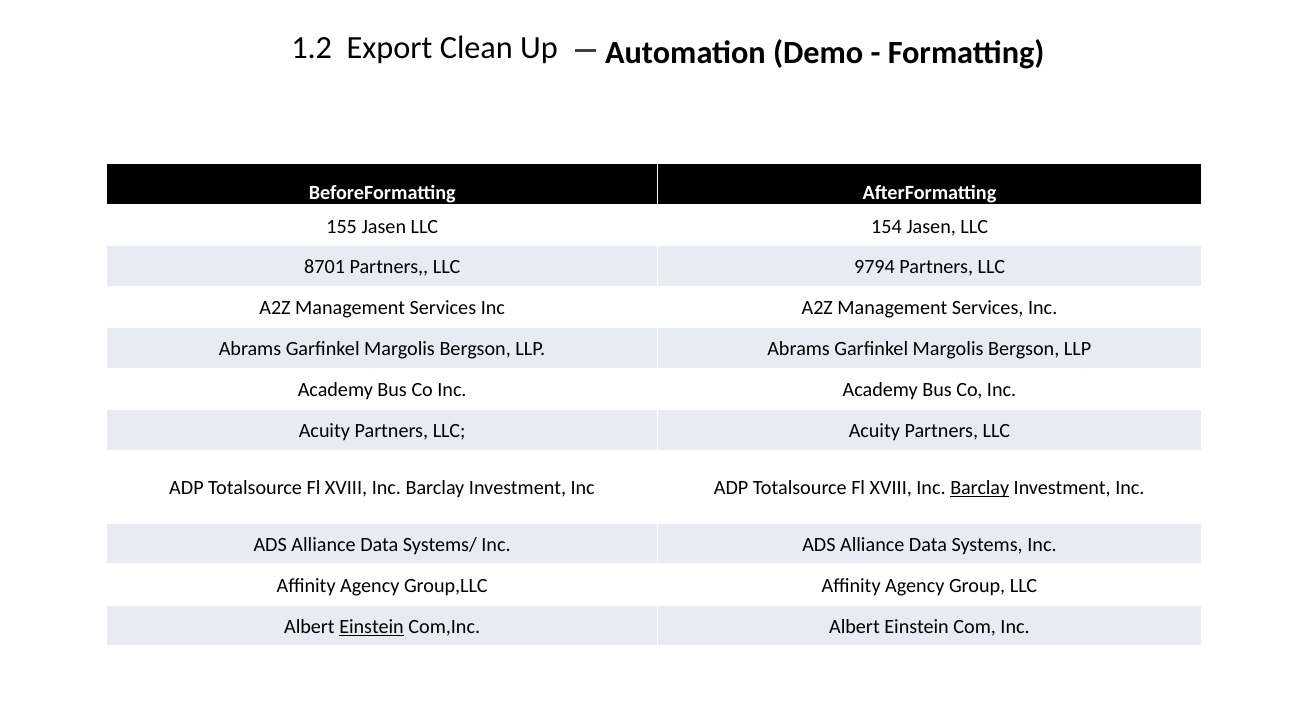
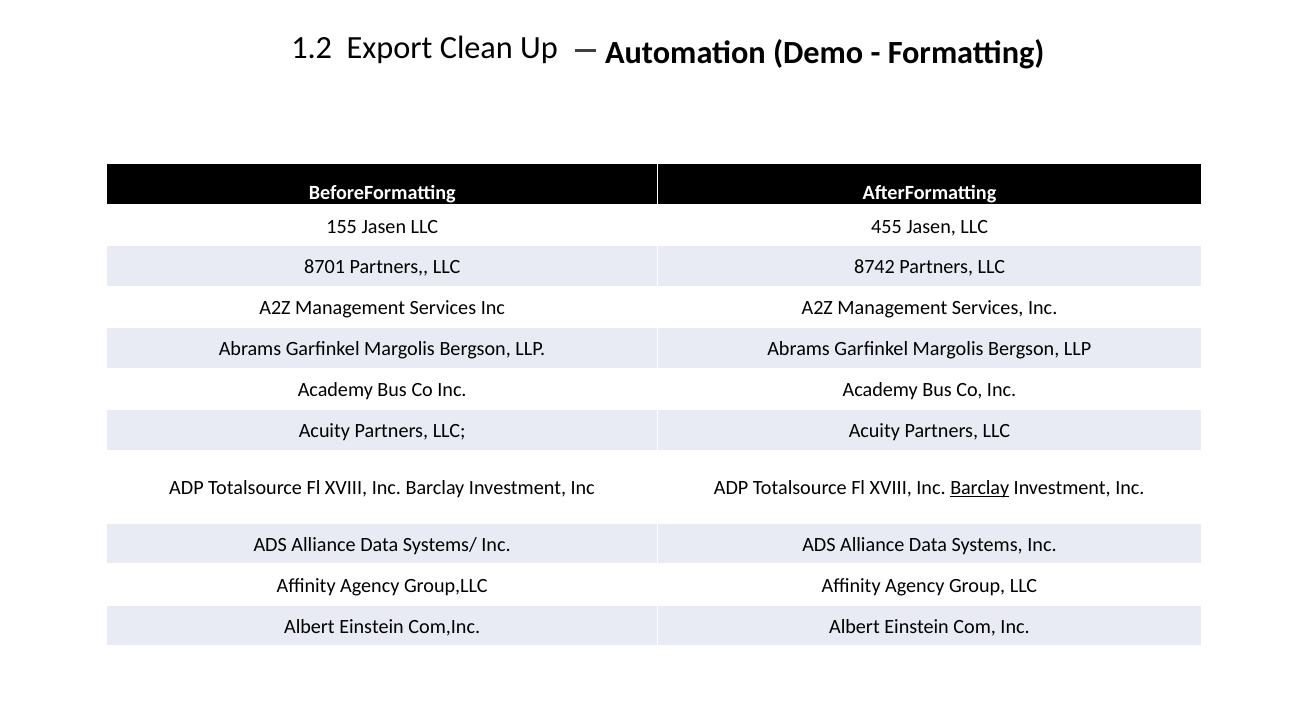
154: 154 -> 455
9794: 9794 -> 8742
Einstein at (372, 626) underline: present -> none
